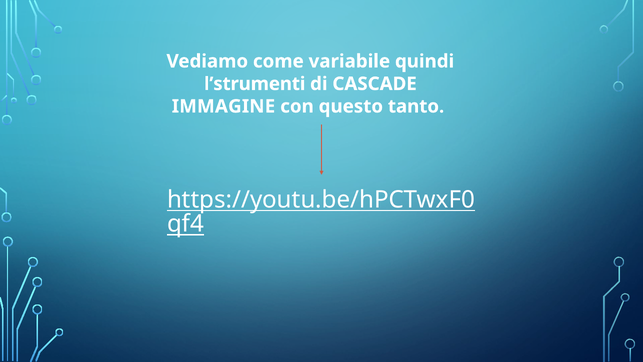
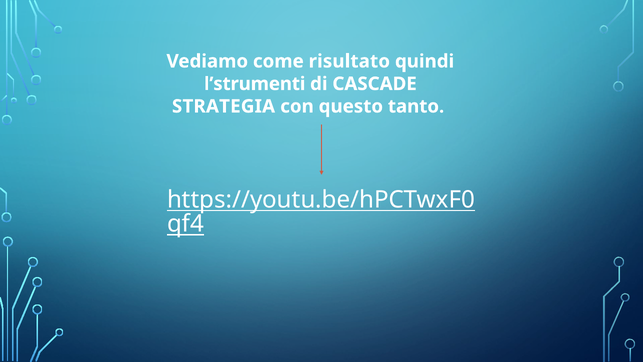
variabile: variabile -> risultato
IMMAGINE: IMMAGINE -> STRATEGIA
